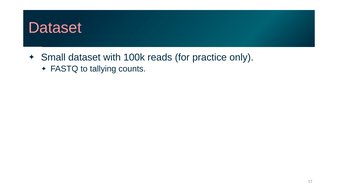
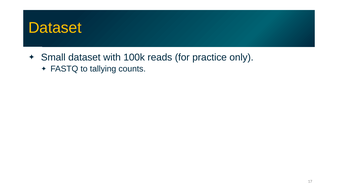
Dataset at (55, 28) colour: pink -> yellow
